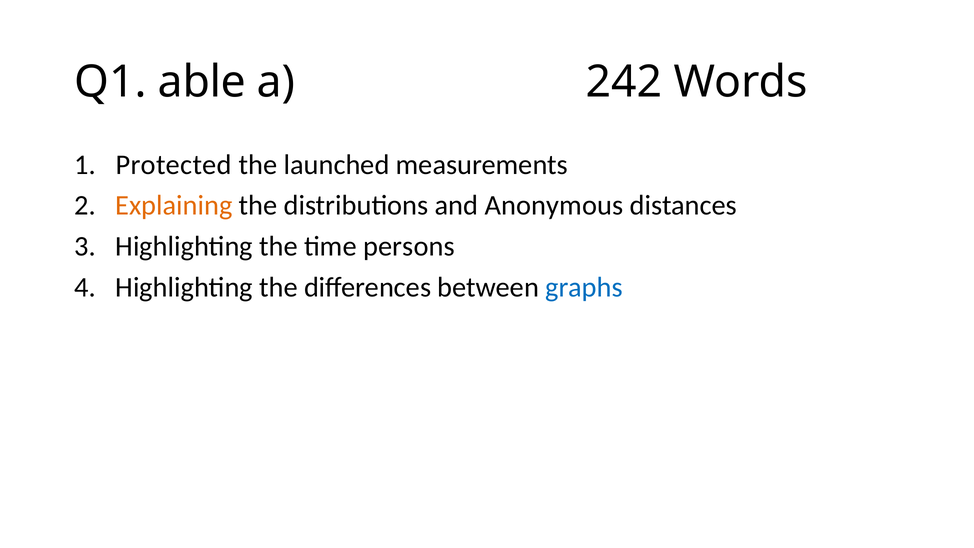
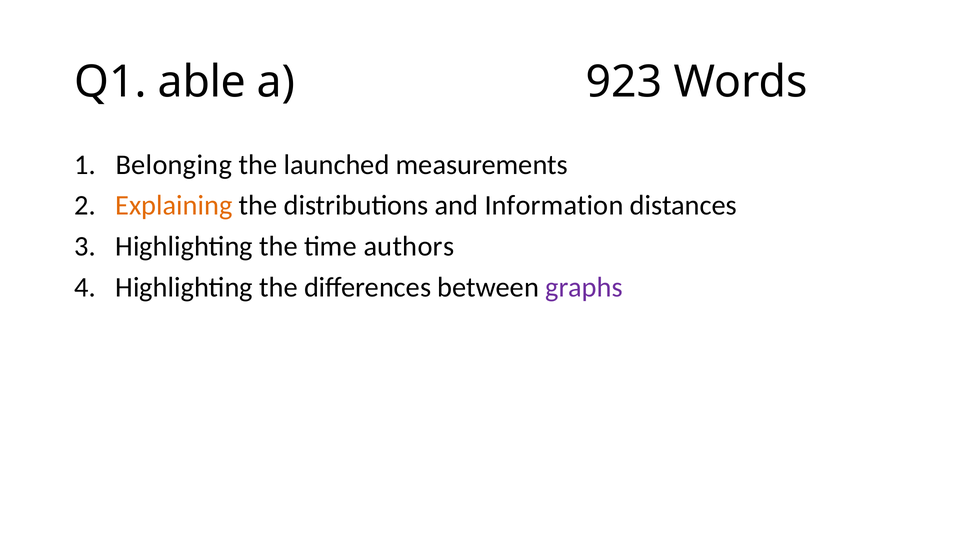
242: 242 -> 923
Protected: Protected -> Belonging
Anonymous: Anonymous -> Information
persons: persons -> authors
graphs colour: blue -> purple
